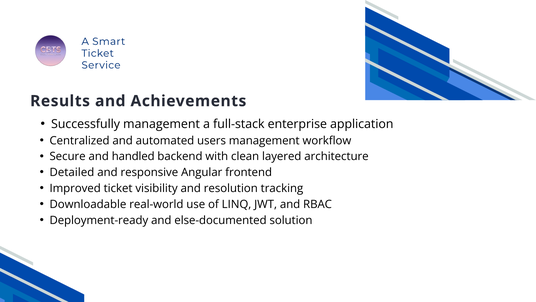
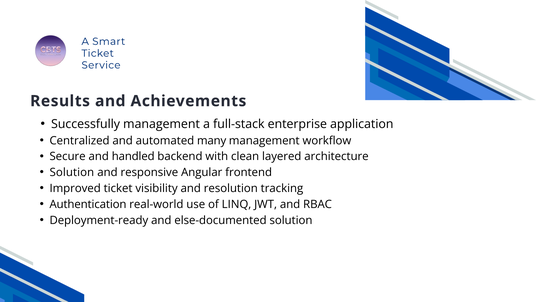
users: users -> many
Detailed at (72, 172): Detailed -> Solution
Downloadable: Downloadable -> Authentication
